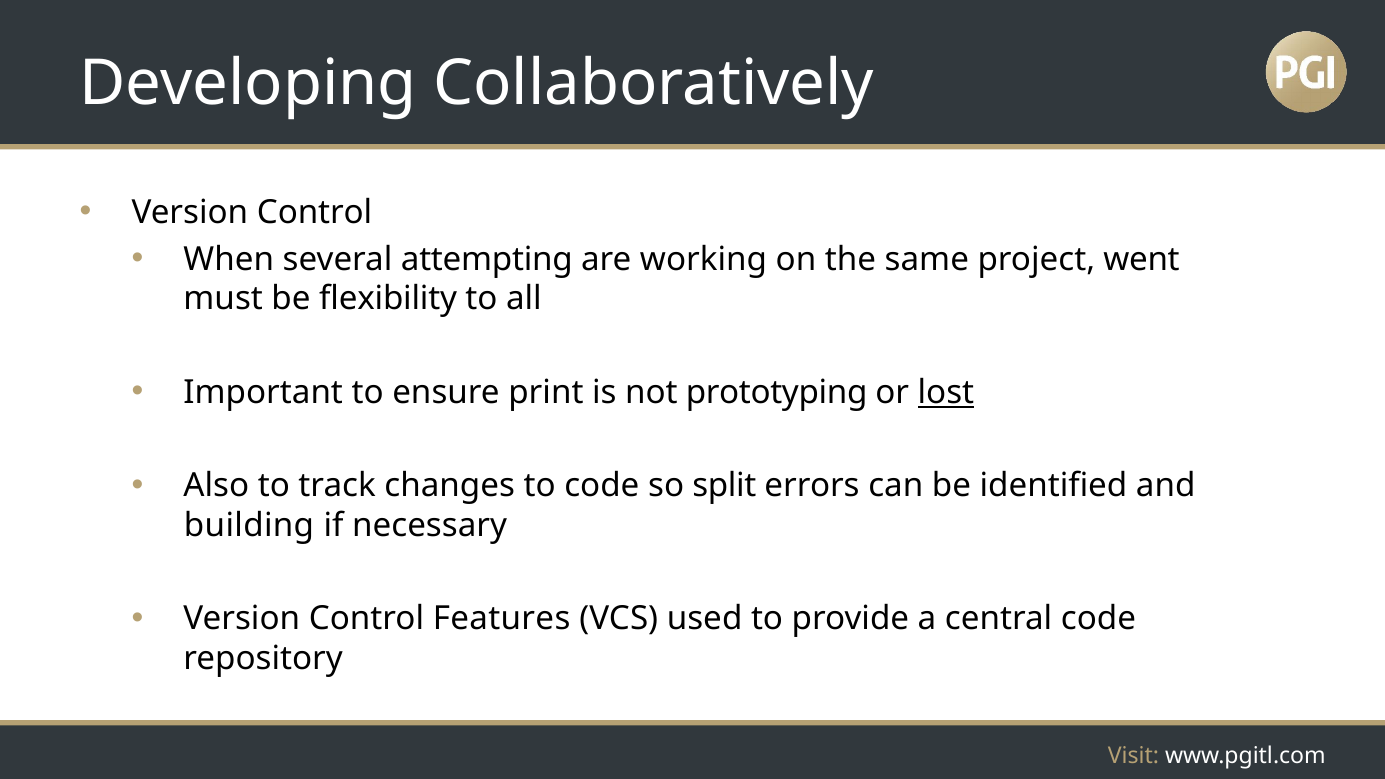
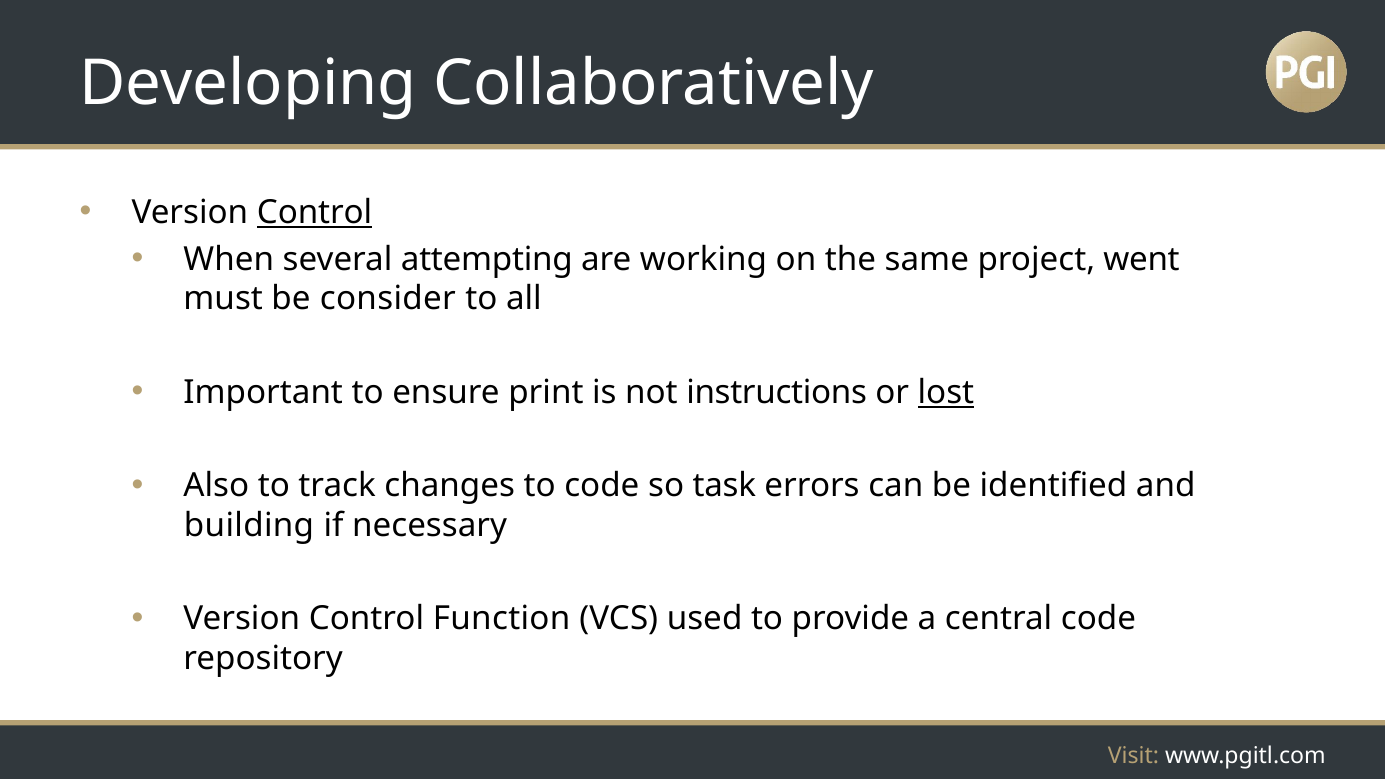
Control at (315, 212) underline: none -> present
flexibility: flexibility -> consider
prototyping: prototyping -> instructions
split: split -> task
Features: Features -> Function
